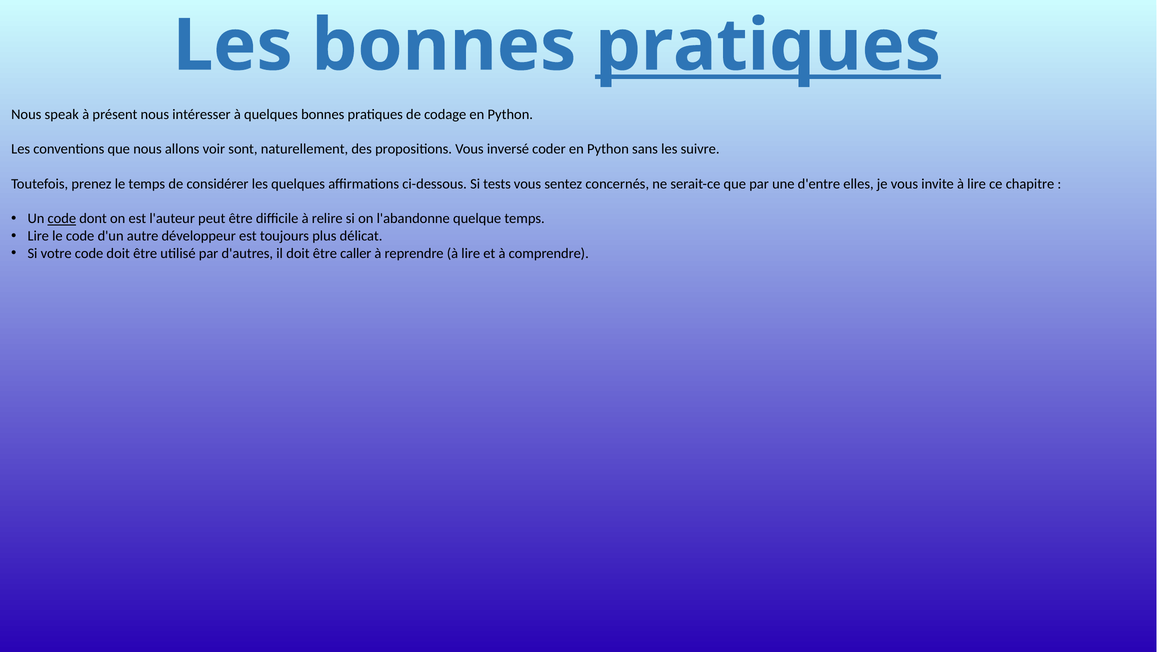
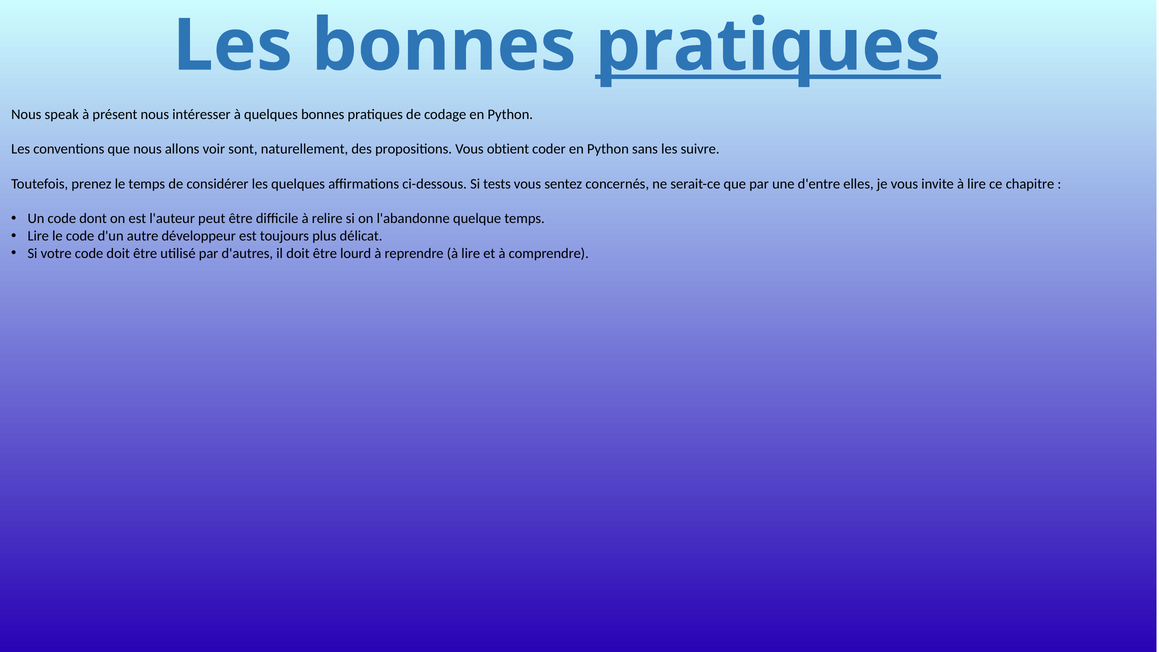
inversé: inversé -> obtient
code at (62, 219) underline: present -> none
caller: caller -> lourd
